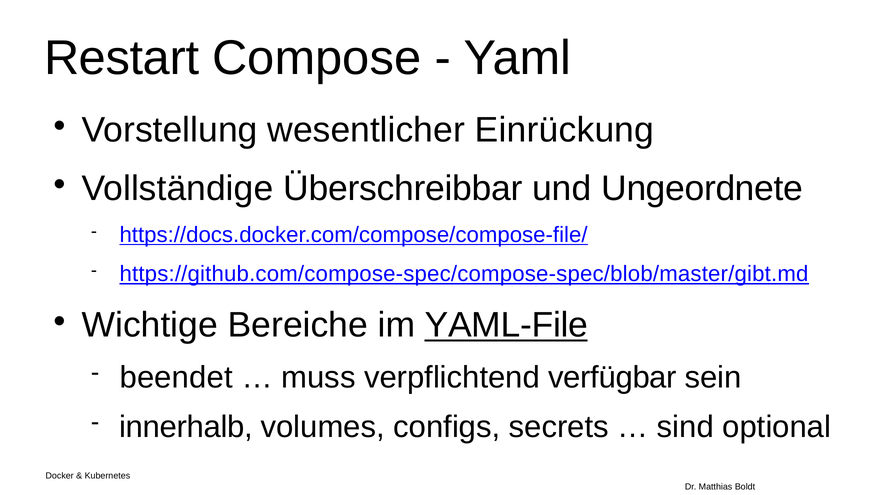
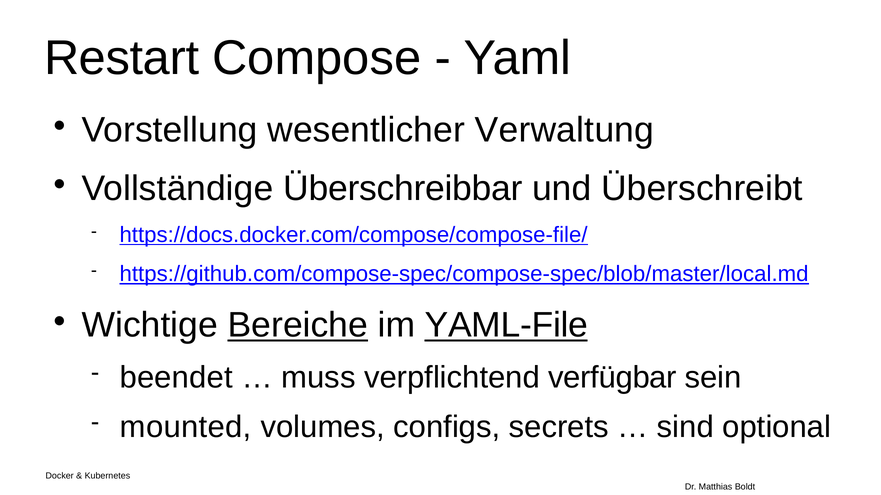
Einrückung: Einrückung -> Verwaltung
Ungeordnete: Ungeordnete -> Überschreibt
https://github.com/compose-spec/compose-spec/blob/master/gibt.md: https://github.com/compose-spec/compose-spec/blob/master/gibt.md -> https://github.com/compose-spec/compose-spec/blob/master/local.md
Bereiche underline: none -> present
innerhalb: innerhalb -> mounted
